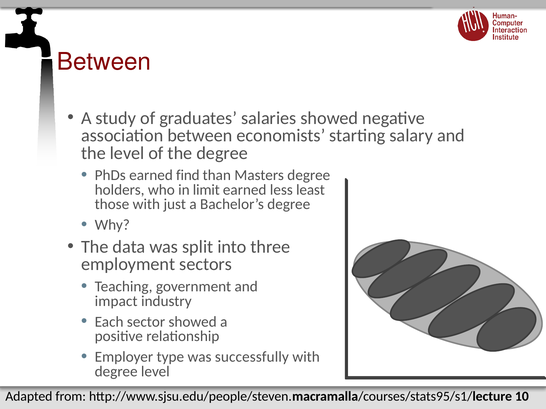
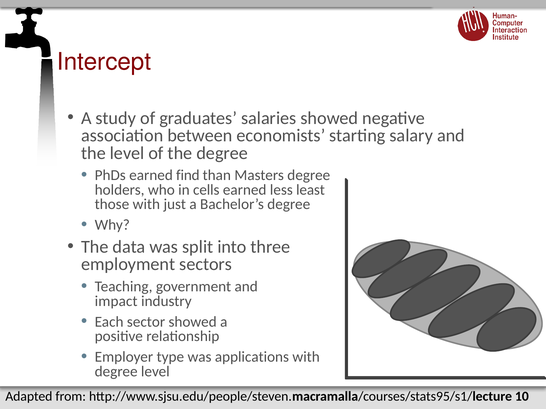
Between at (104, 62): Between -> Intercept
limit: limit -> cells
successfully: successfully -> applications
